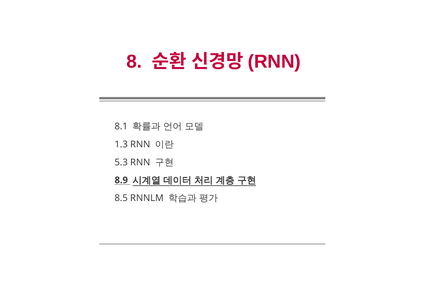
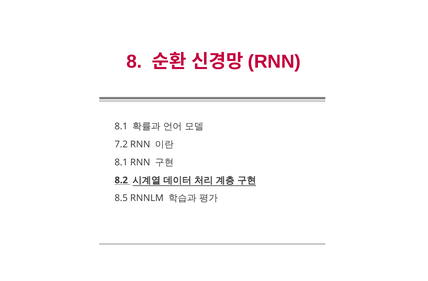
1.3: 1.3 -> 7.2
5.3 at (121, 162): 5.3 -> 8.1
8.9: 8.9 -> 8.2
